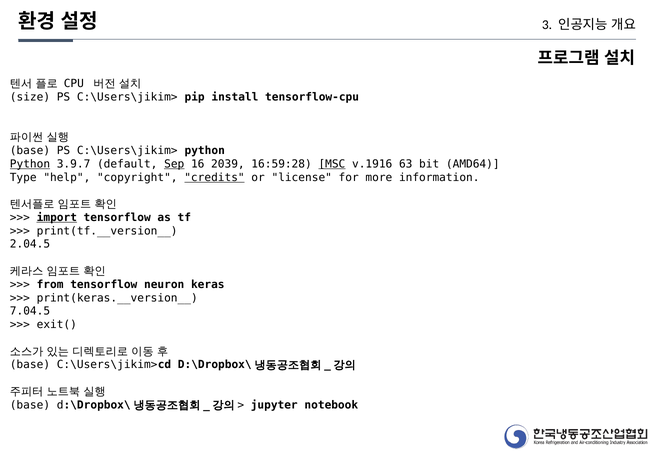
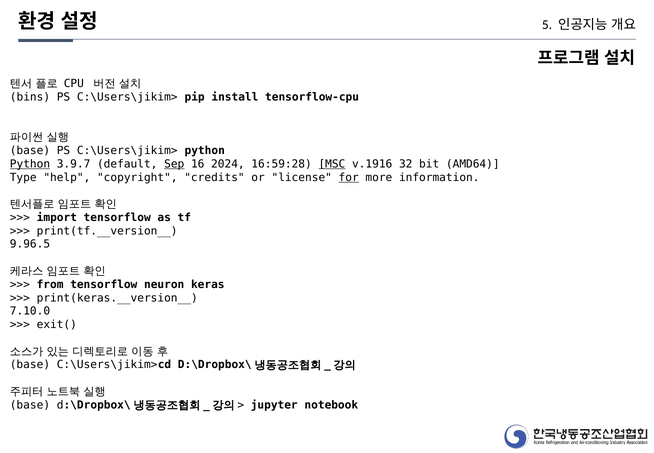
3: 3 -> 5
size: size -> bins
2039: 2039 -> 2024
63: 63 -> 32
credits underline: present -> none
for underline: none -> present
import underline: present -> none
2.04.5: 2.04.5 -> 9.96.5
7.04.5: 7.04.5 -> 7.10.0
